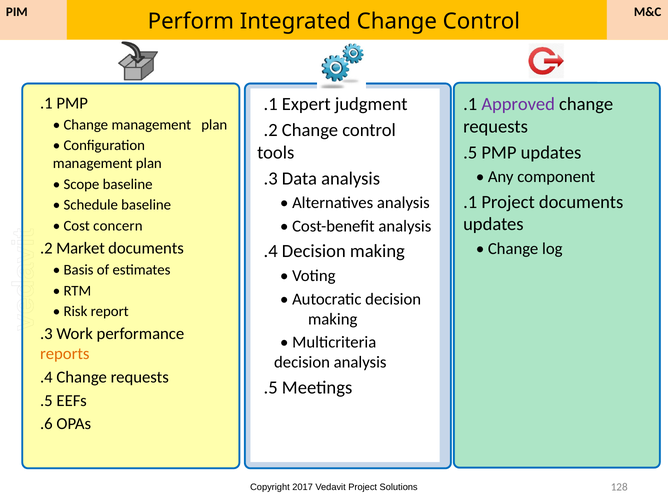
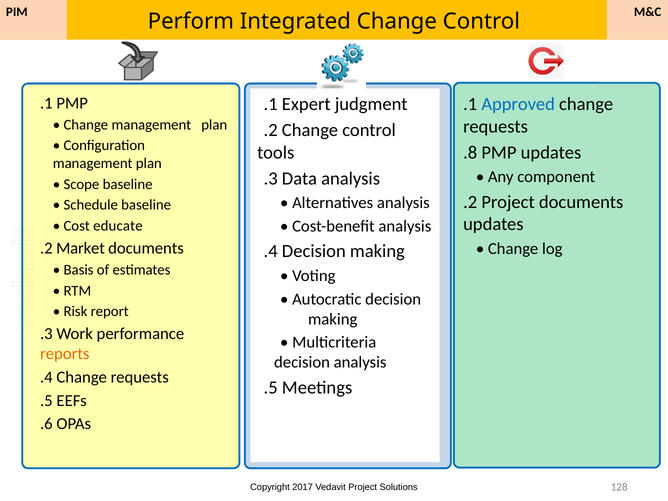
Approved colour: purple -> blue
.5 at (470, 153): .5 -> .8
.1 at (470, 202): .1 -> .2
concern: concern -> educate
